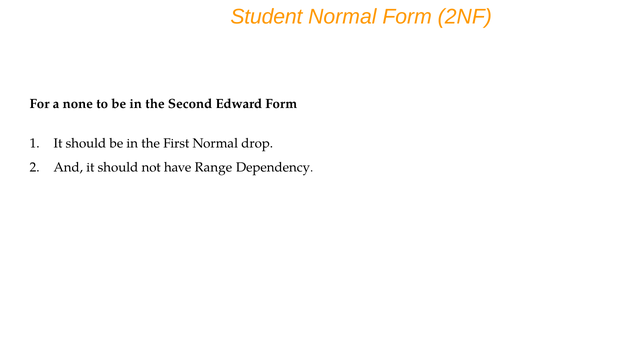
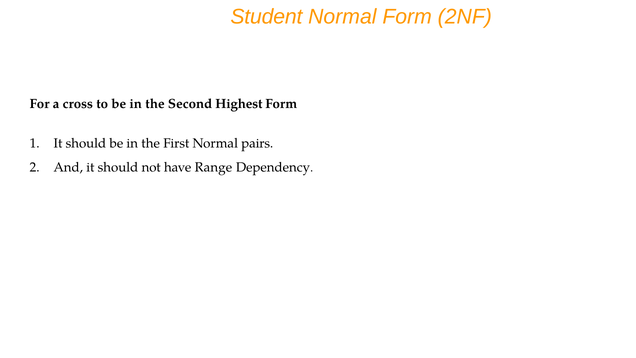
none: none -> cross
Edward: Edward -> Highest
drop: drop -> pairs
